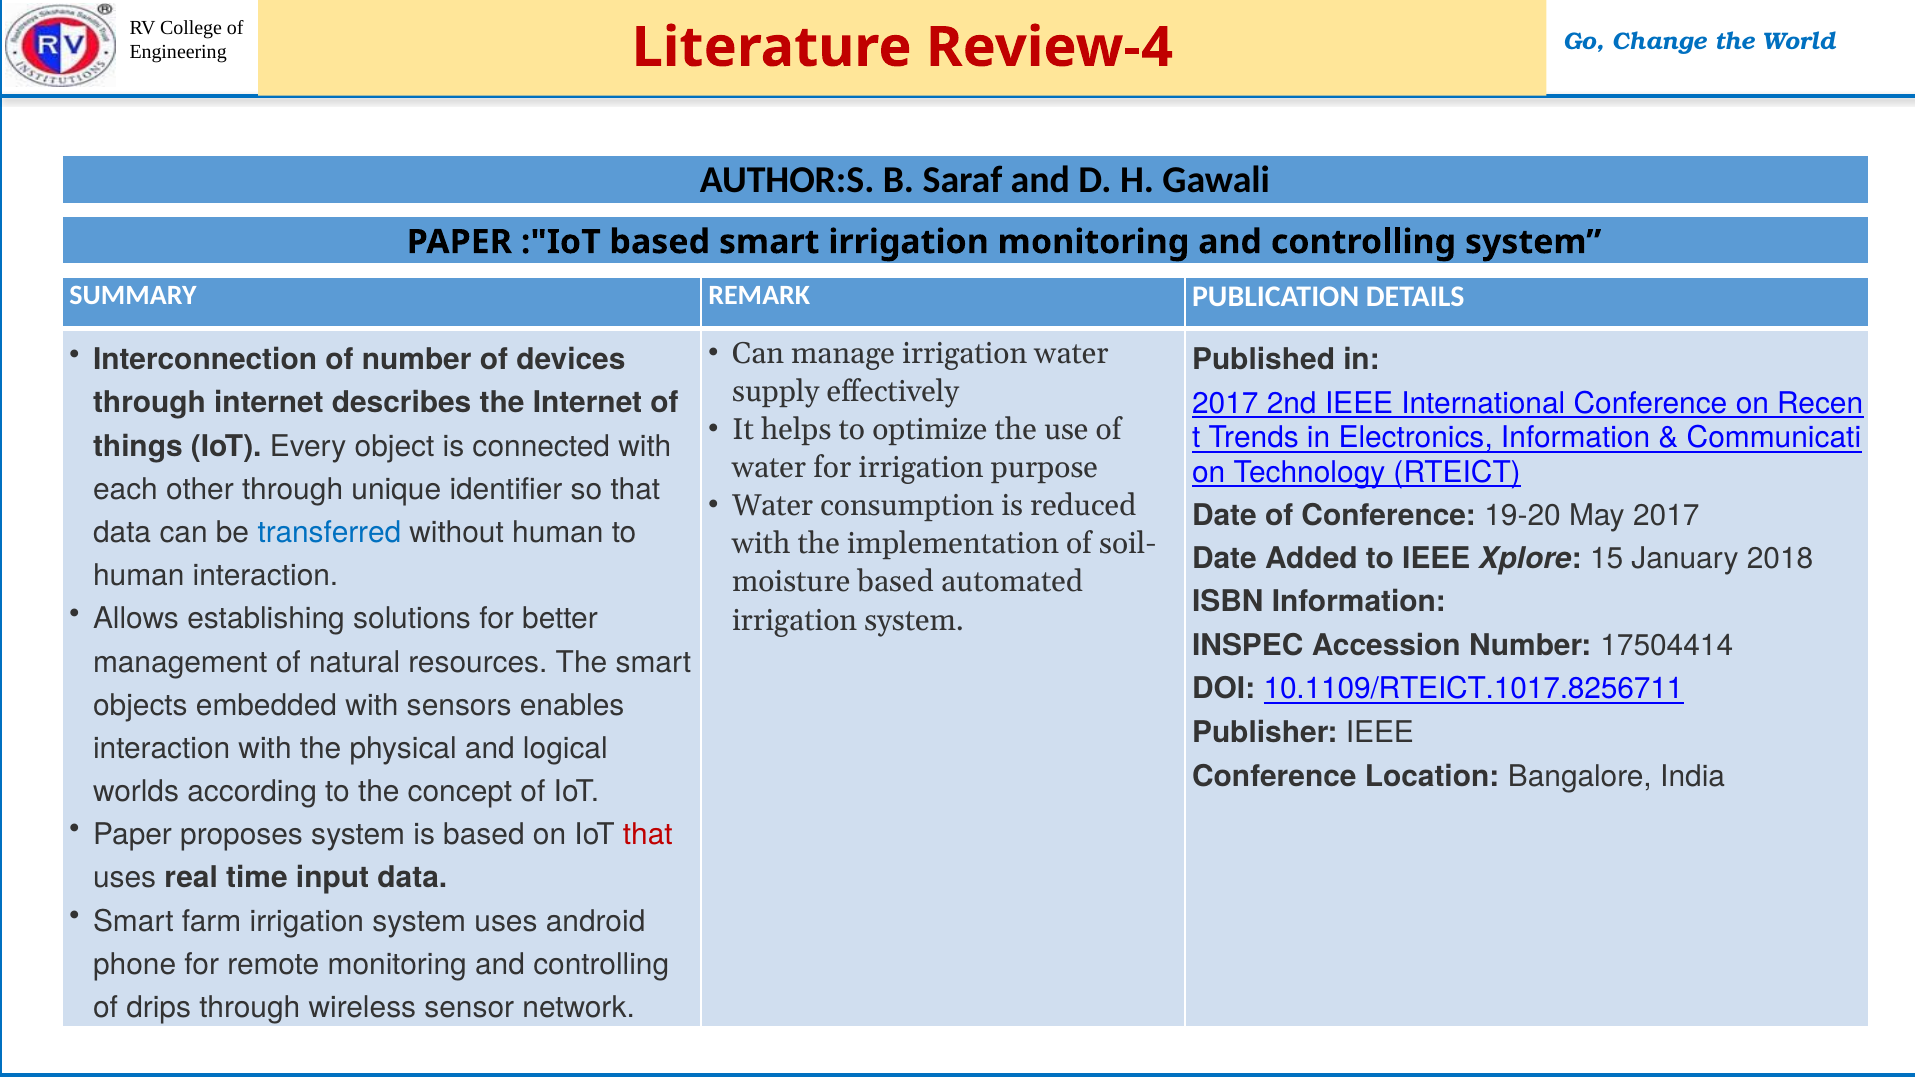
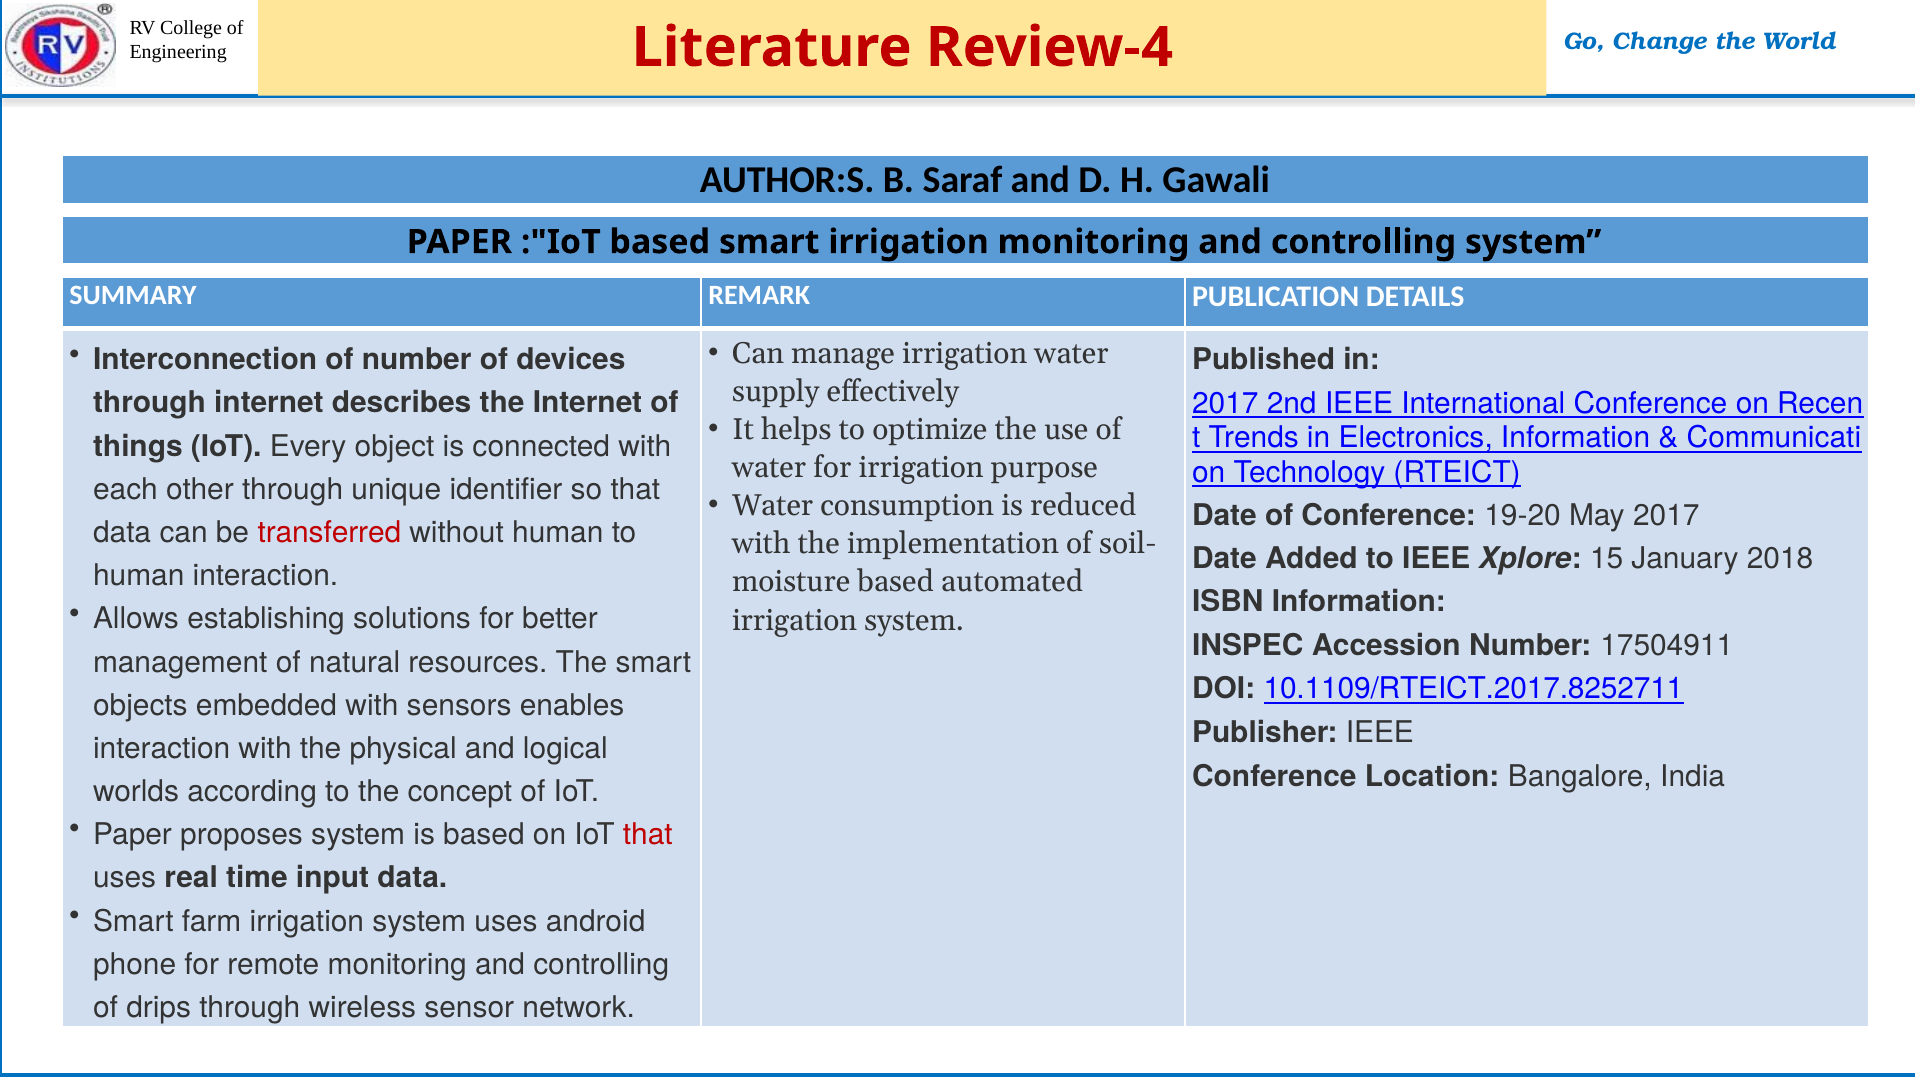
transferred colour: blue -> red
17504414: 17504414 -> 17504911
10.1109/RTEICT.1017.8256711: 10.1109/RTEICT.1017.8256711 -> 10.1109/RTEICT.2017.8252711
